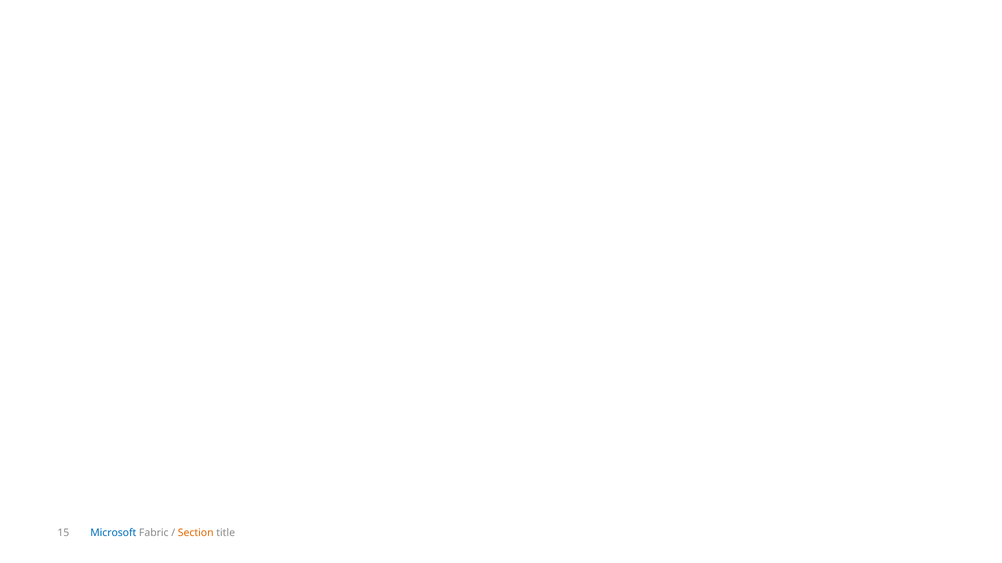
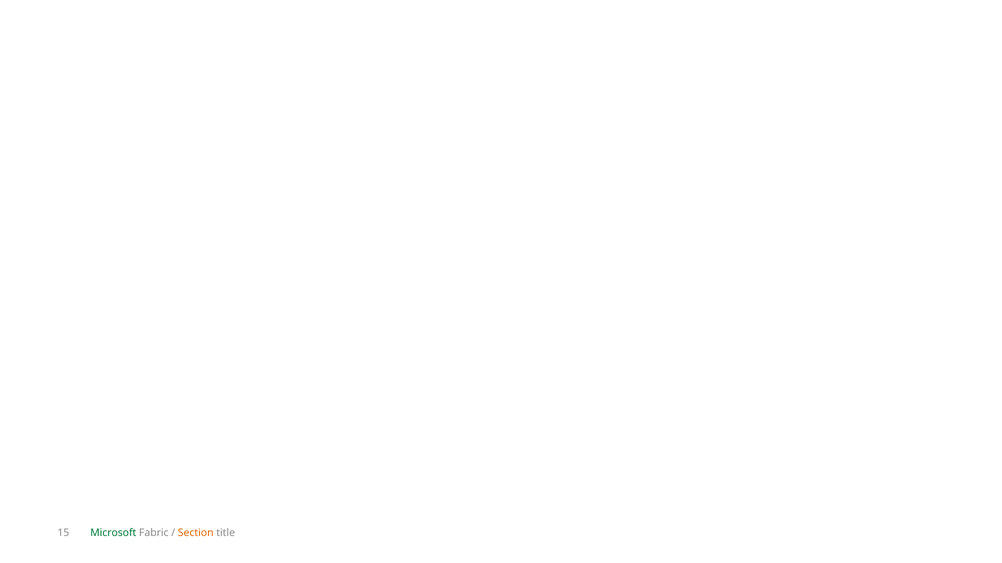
Microsoft colour: blue -> green
